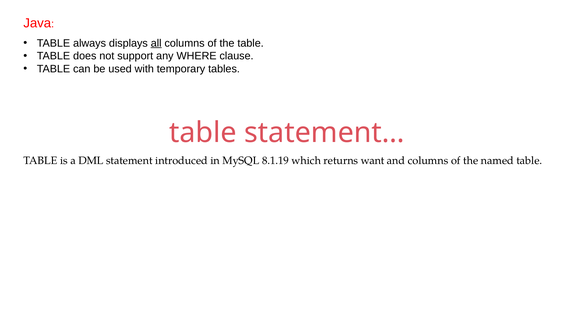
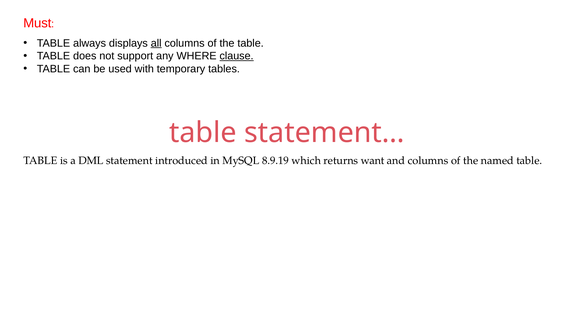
Java: Java -> Must
clause underline: none -> present
8.1.19: 8.1.19 -> 8.9.19
